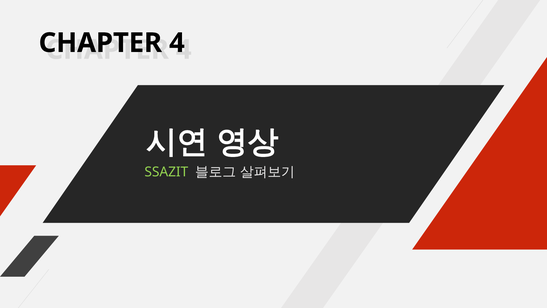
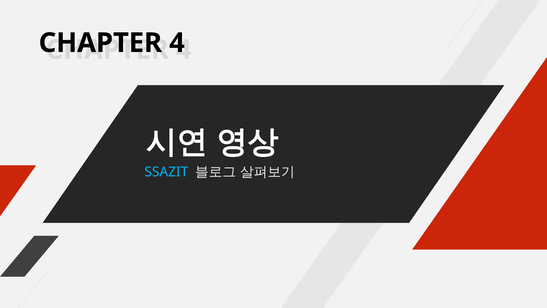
SSAZIT colour: light green -> light blue
